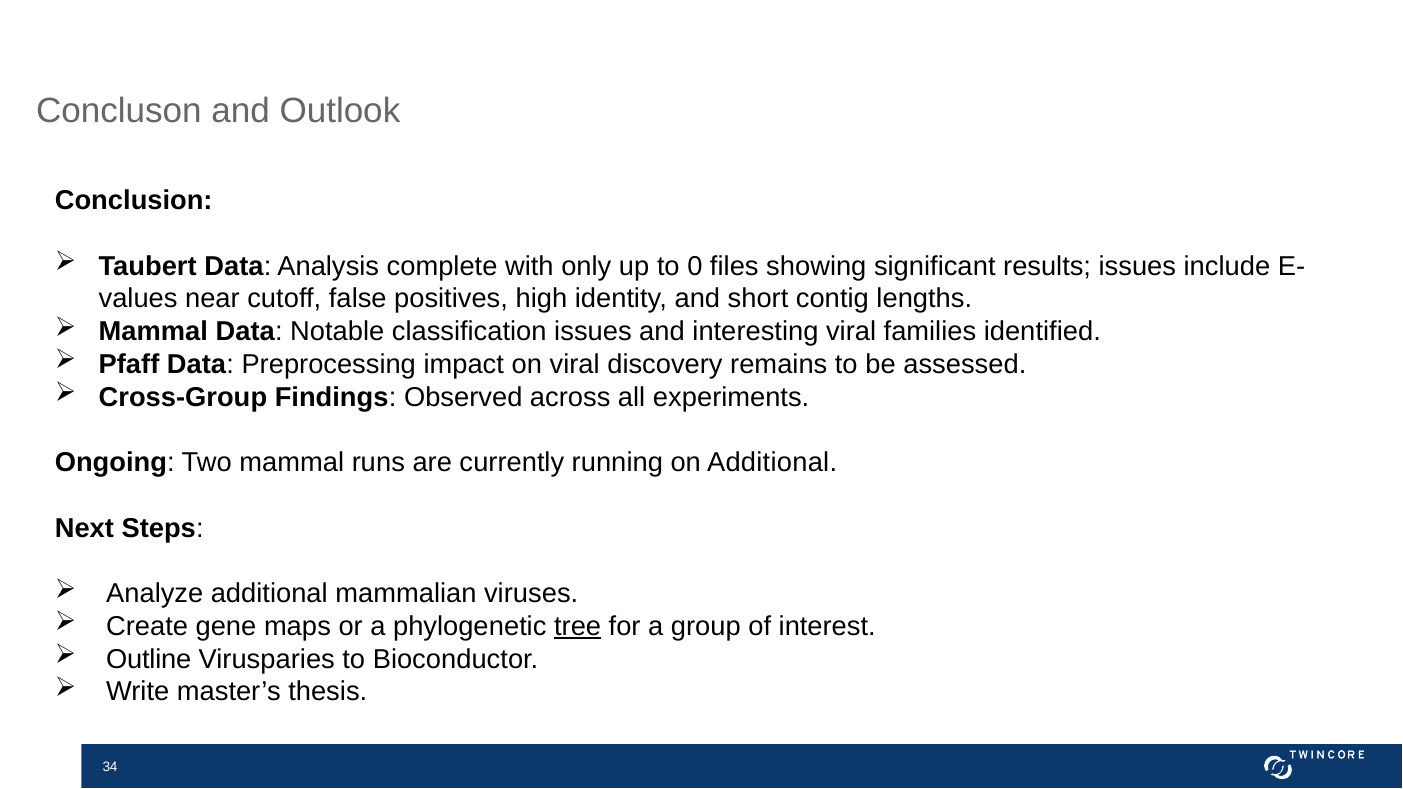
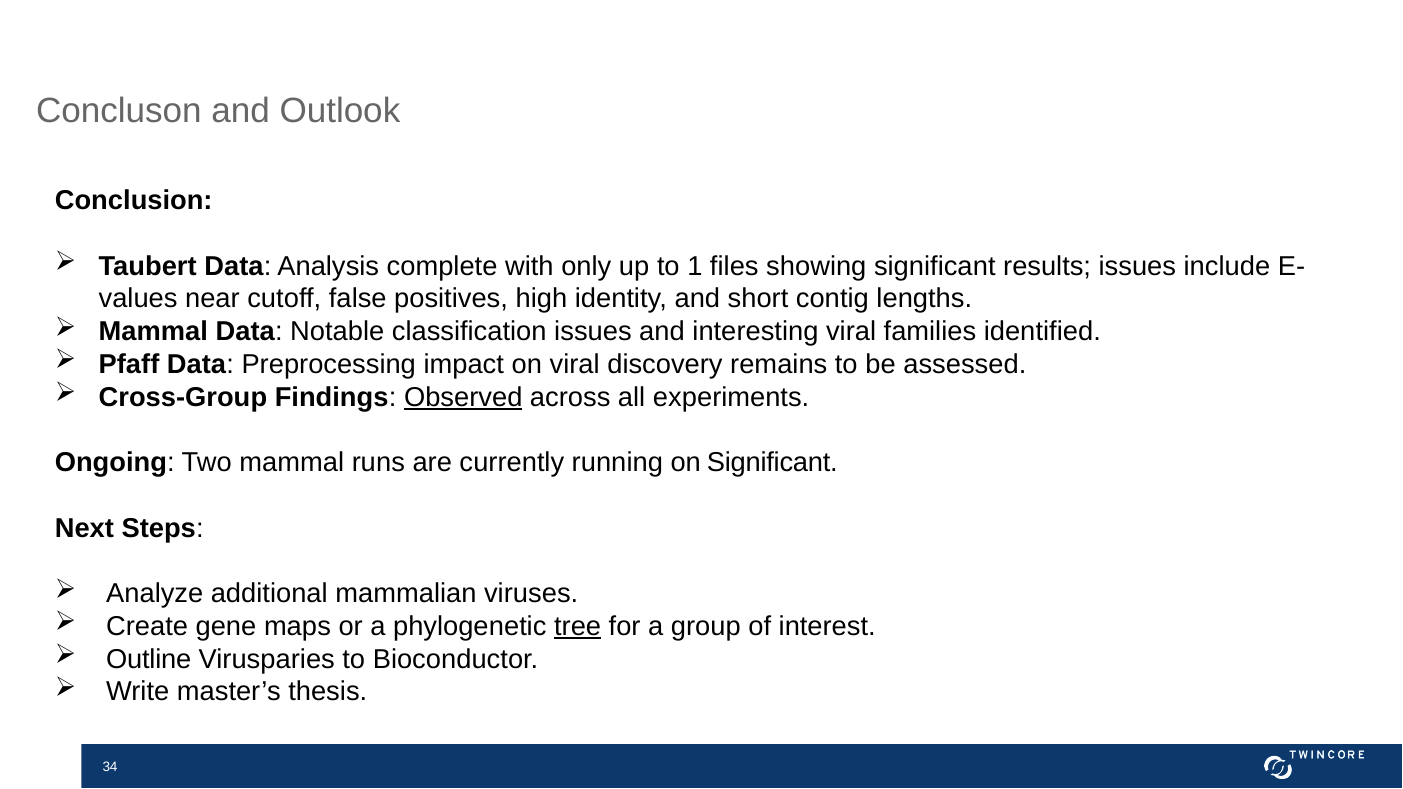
0: 0 -> 1
Observed underline: none -> present
on Additional: Additional -> Significant
